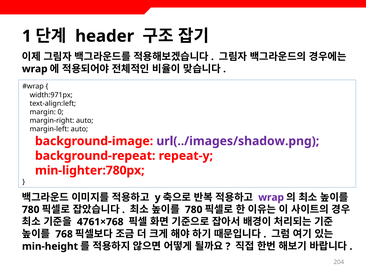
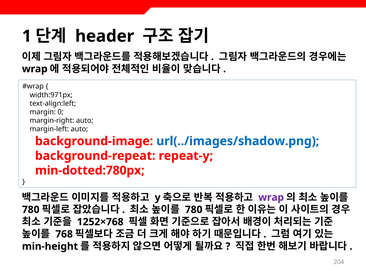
url(../images/shadow.png colour: purple -> blue
min-lighter:780px: min-lighter:780px -> min-dotted:780px
4761×768: 4761×768 -> 1252×768
